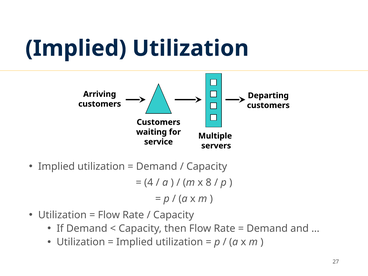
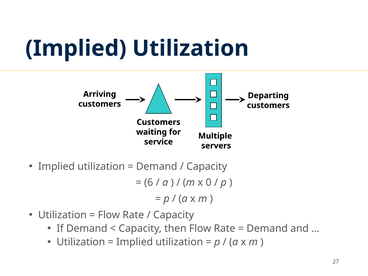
4: 4 -> 6
8: 8 -> 0
